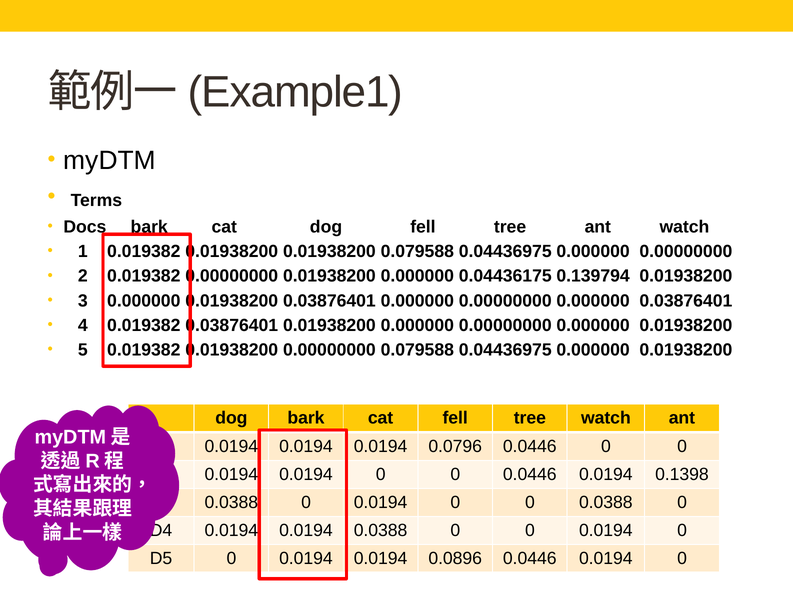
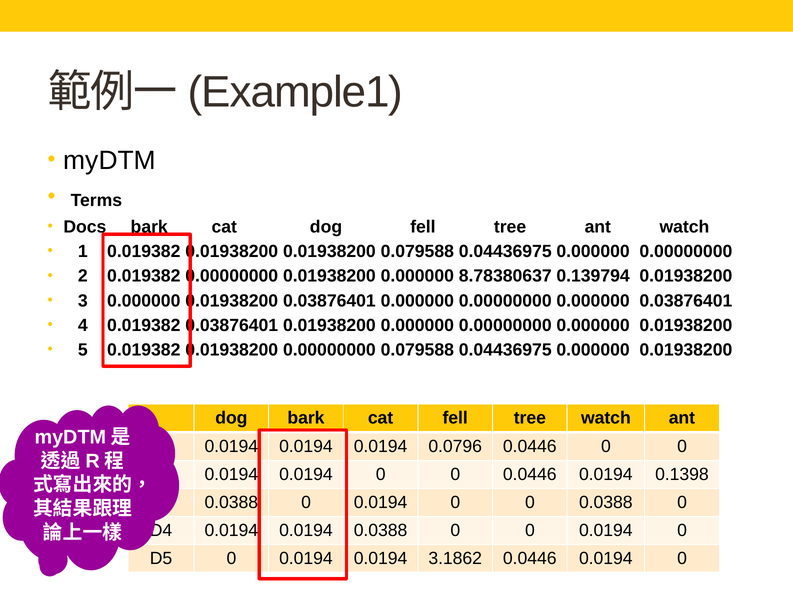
0.04436175: 0.04436175 -> 8.78380637
0.0896: 0.0896 -> 3.1862
